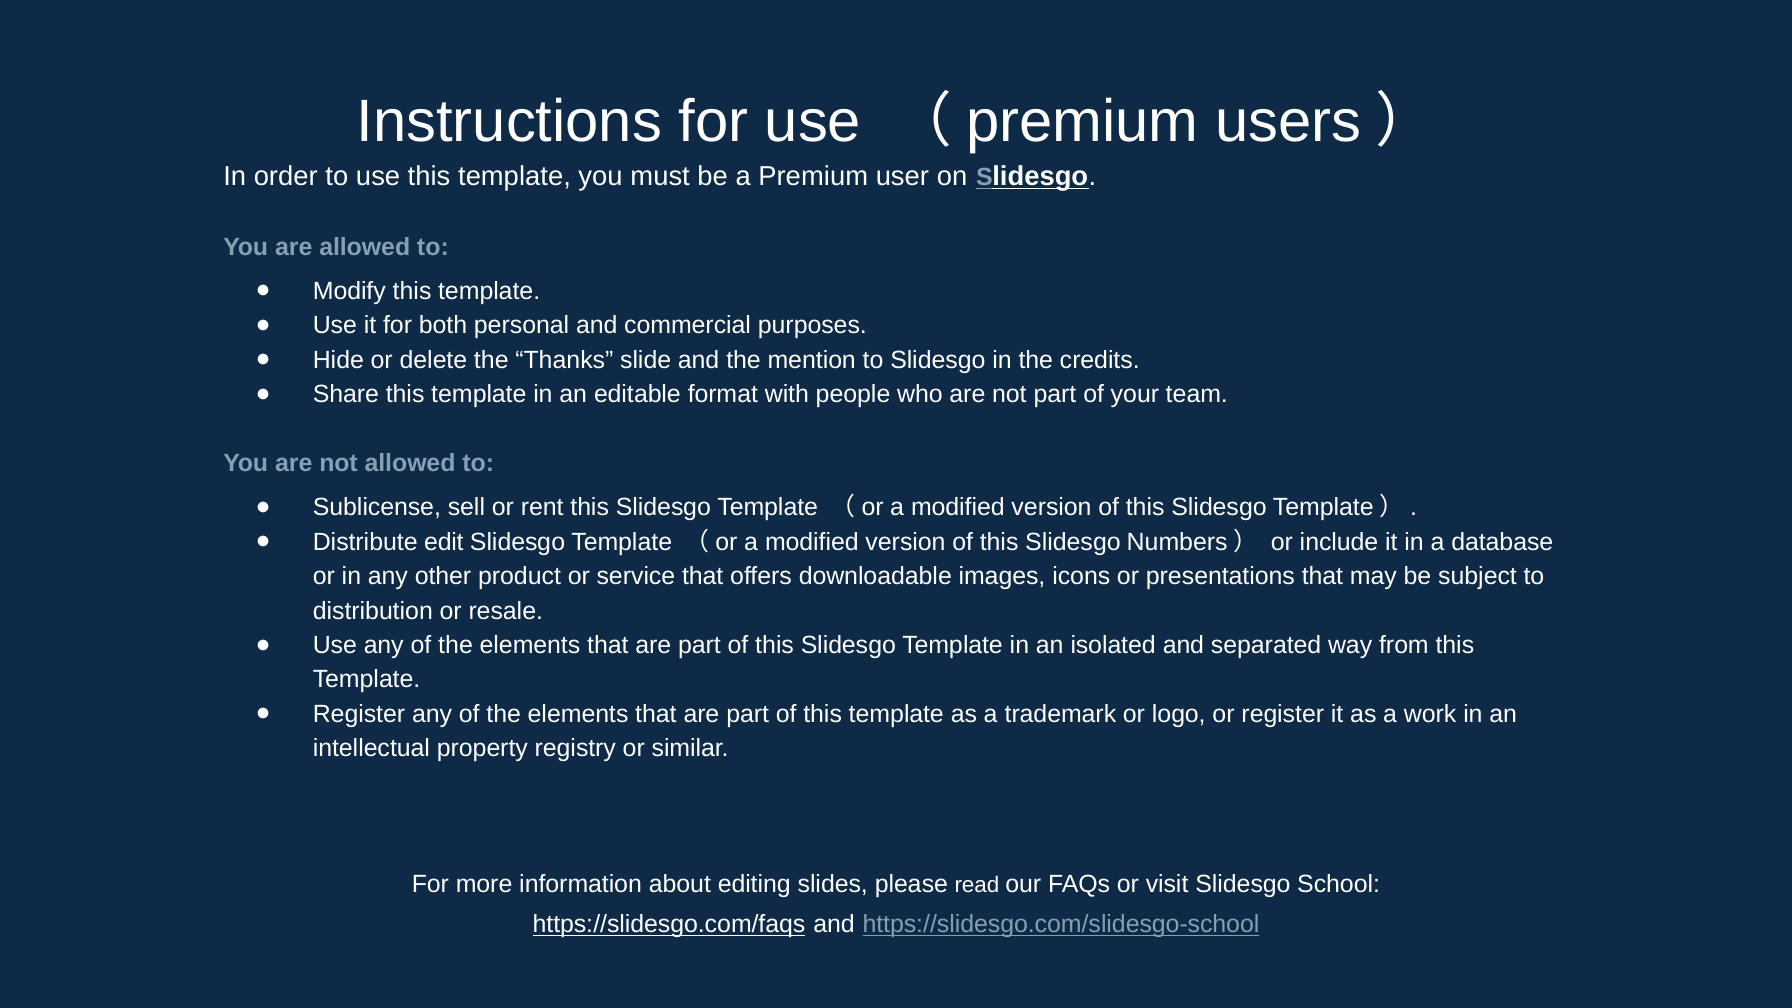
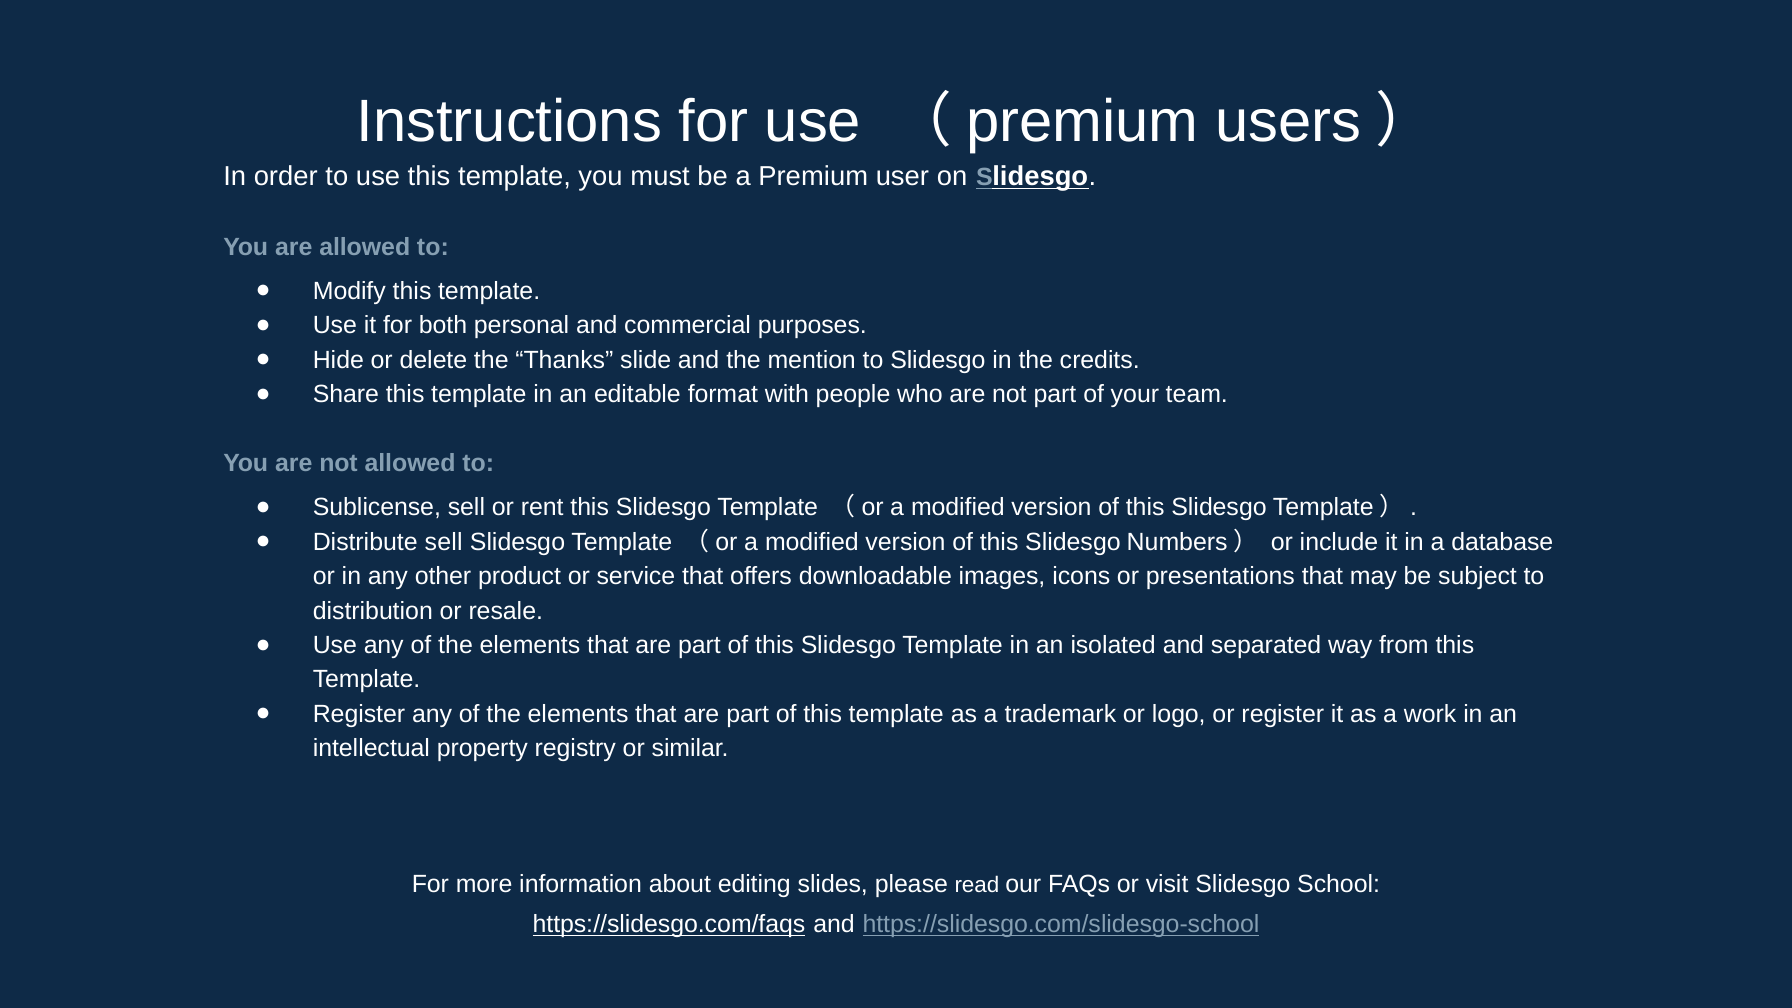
Distribute edit: edit -> sell
